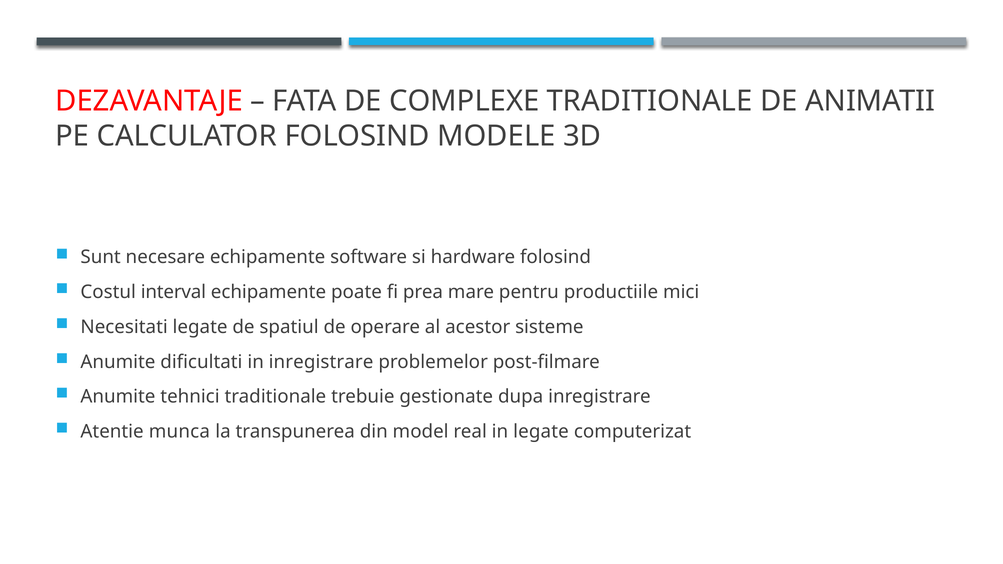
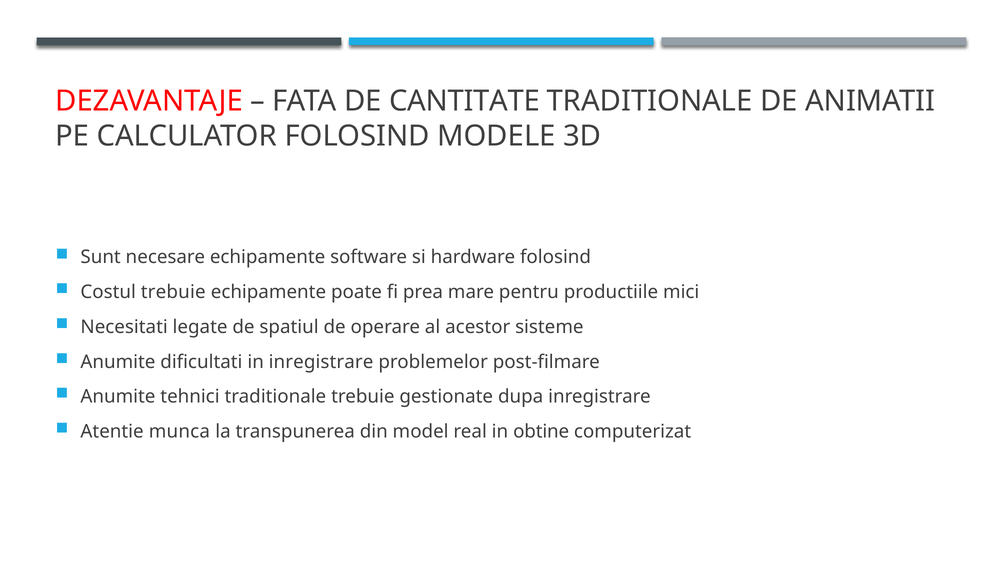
COMPLEXE: COMPLEXE -> CANTITATE
Costul interval: interval -> trebuie
in legate: legate -> obtine
